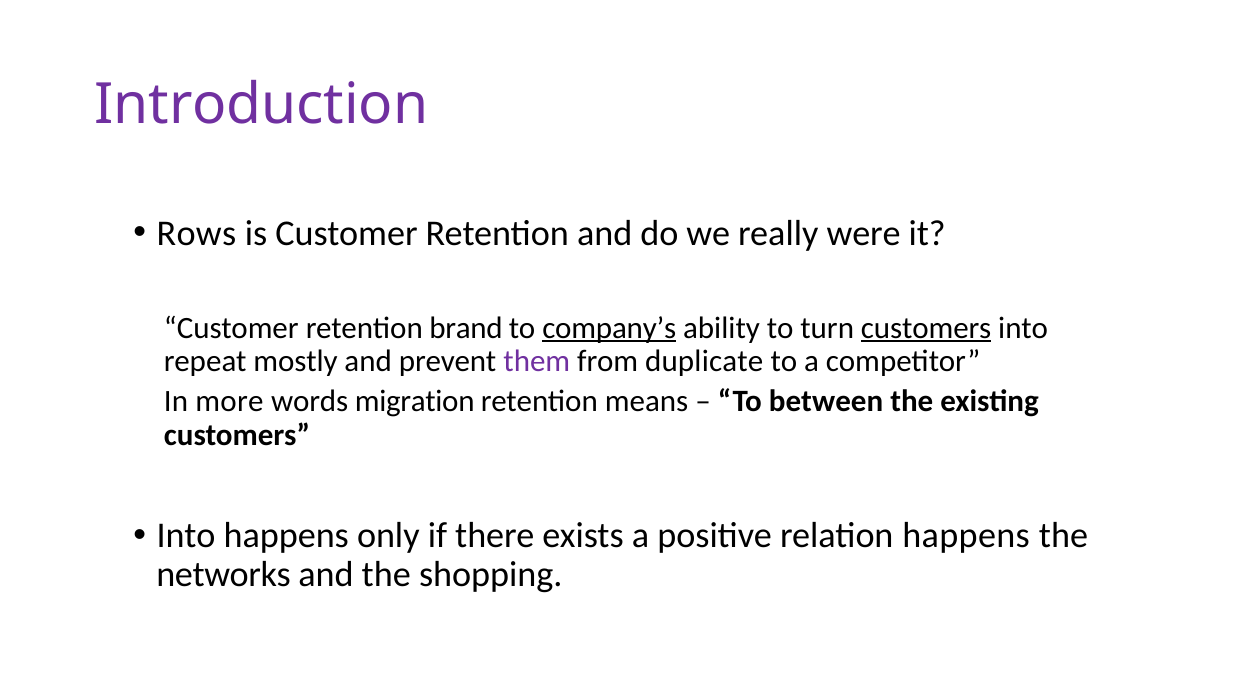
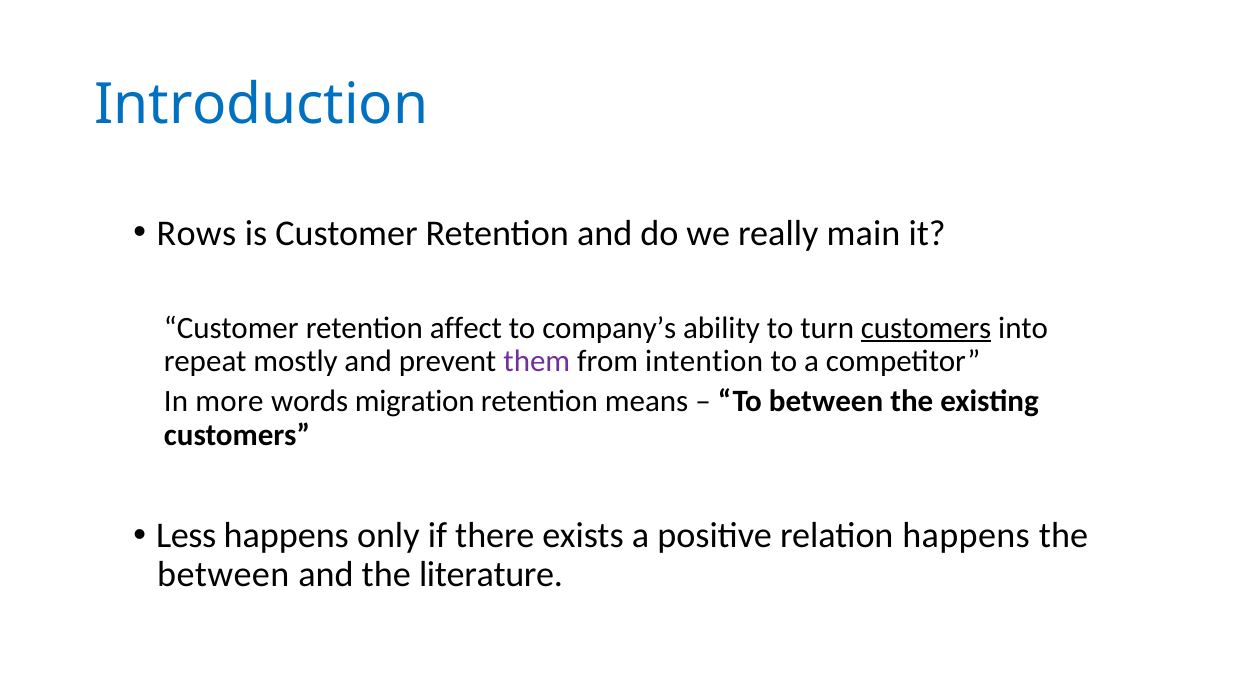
Introduction colour: purple -> blue
were: were -> main
brand: brand -> affect
company’s underline: present -> none
duplicate: duplicate -> intention
Into at (186, 536): Into -> Less
networks at (224, 575): networks -> between
shopping: shopping -> literature
